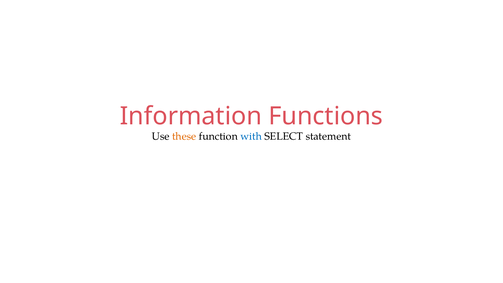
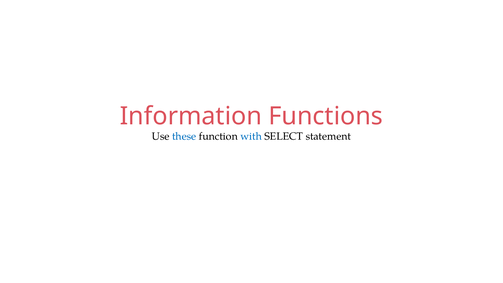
these colour: orange -> blue
